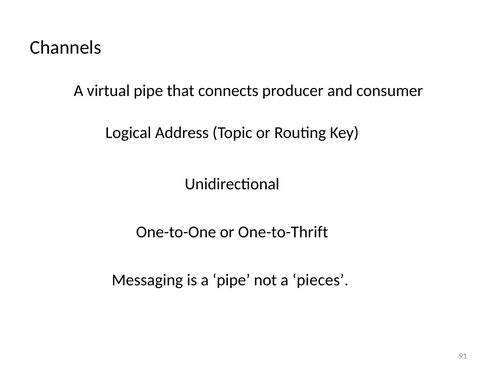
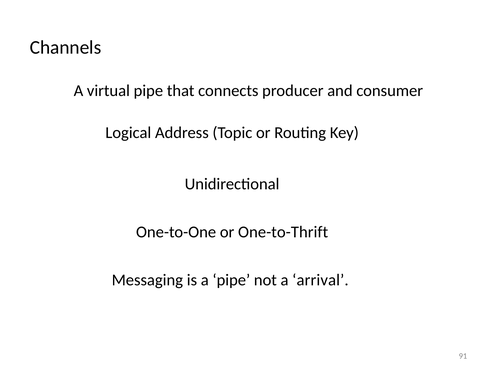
pieces: pieces -> arrival
